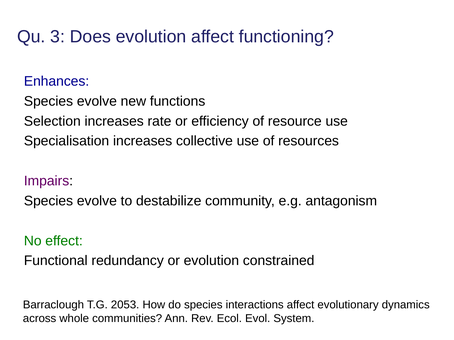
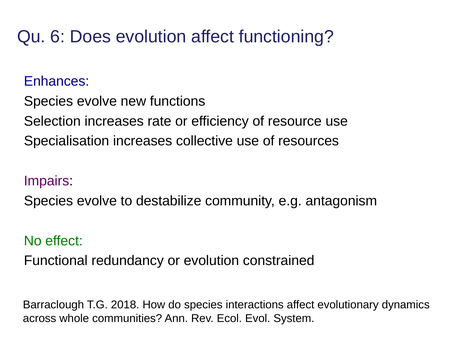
3: 3 -> 6
2053: 2053 -> 2018
